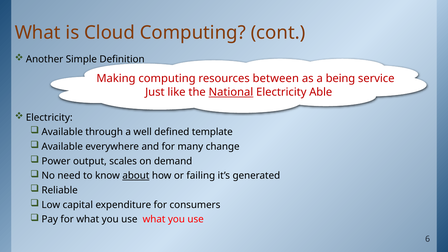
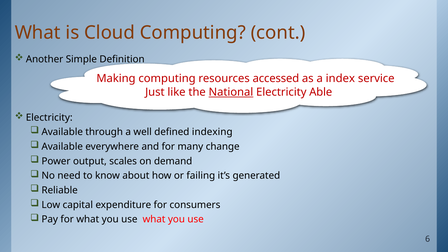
between: between -> accessed
being: being -> index
template: template -> indexing
about underline: present -> none
